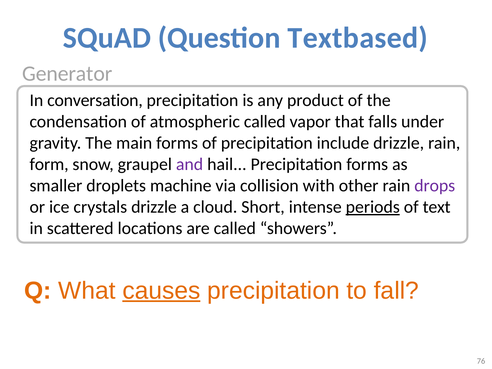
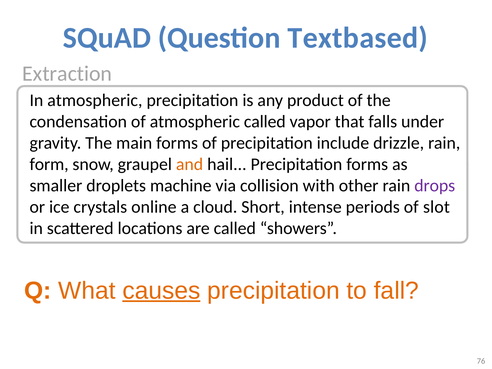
Generator: Generator -> Extraction
In conversation: conversation -> atmospheric
and colour: purple -> orange
crystals drizzle: drizzle -> online
periods underline: present -> none
text: text -> slot
